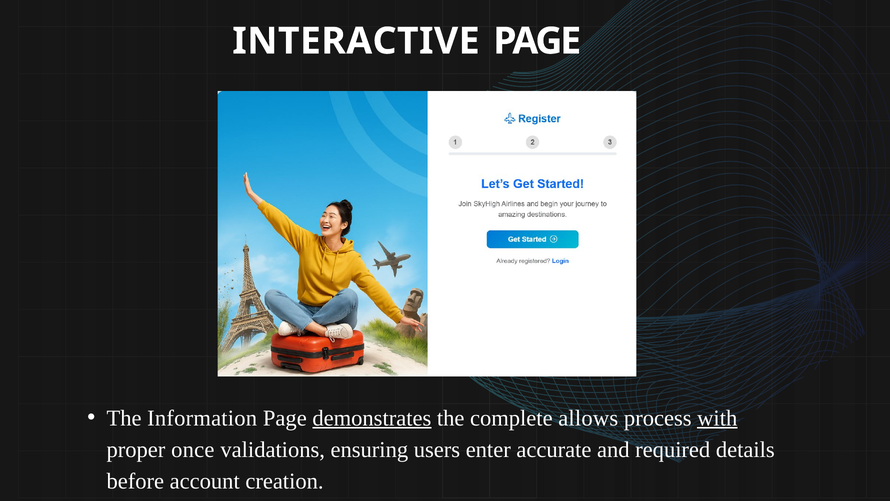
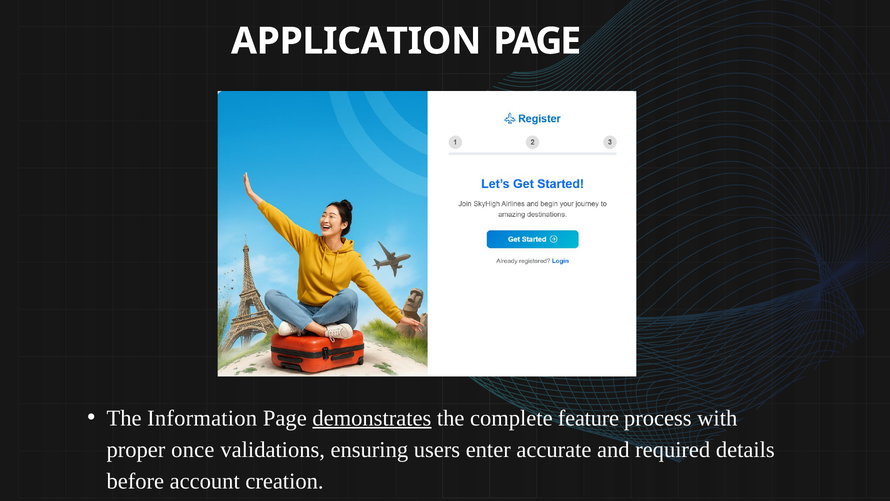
INTERACTIVE: INTERACTIVE -> APPLICATION
allows: allows -> feature
with underline: present -> none
